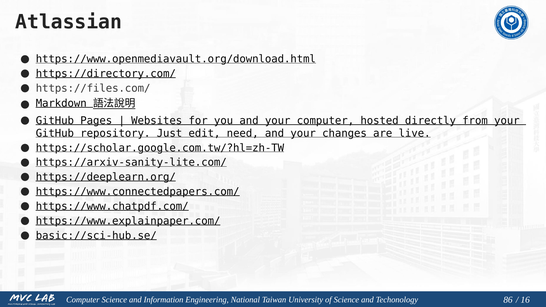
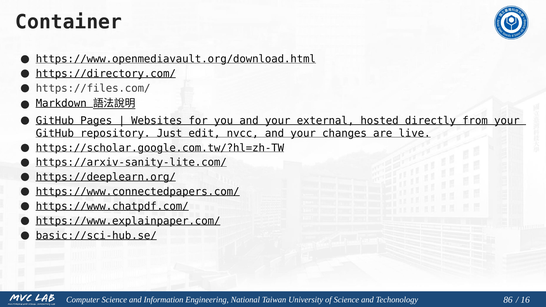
Atlassian: Atlassian -> Container
your computer: computer -> external
need: need -> nvcc
